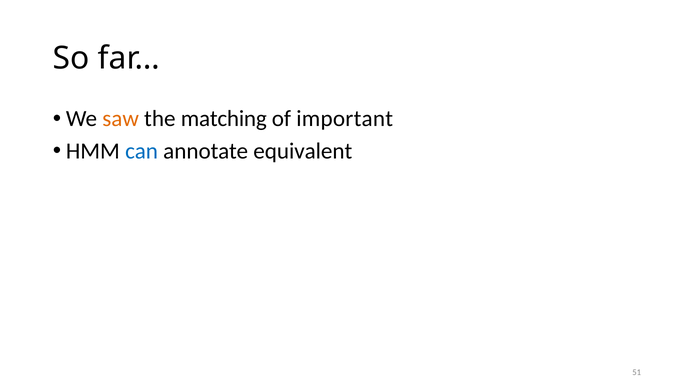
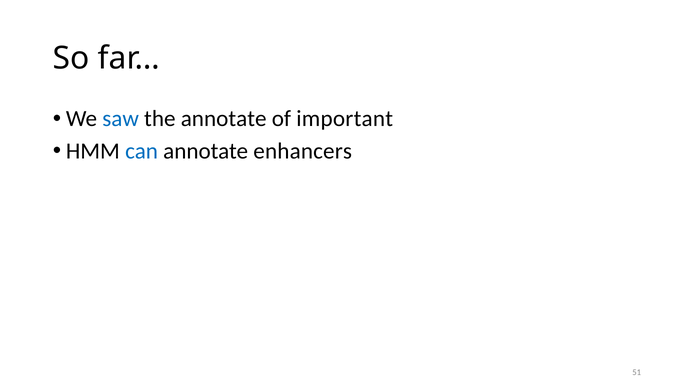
saw colour: orange -> blue
the matching: matching -> annotate
equivalent: equivalent -> enhancers
